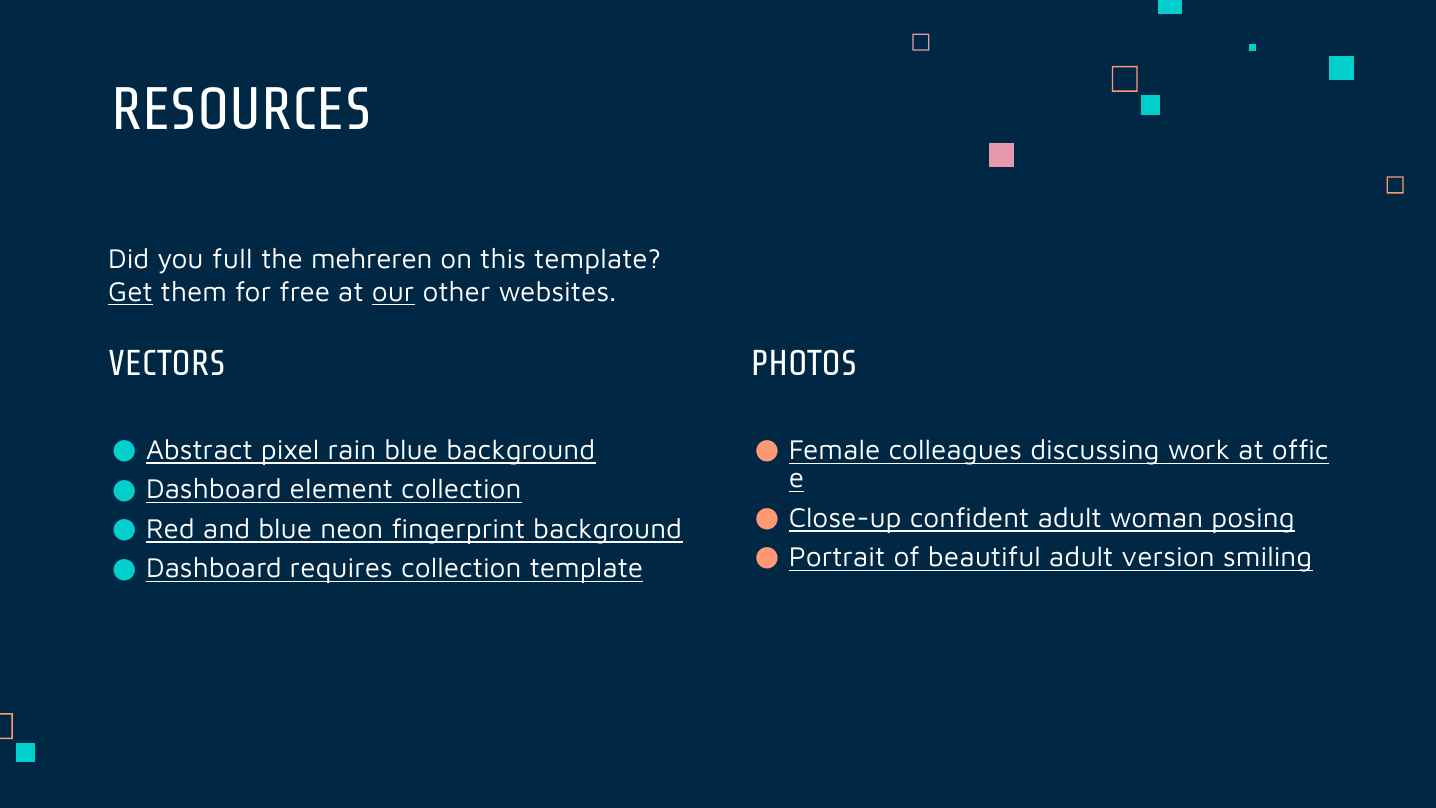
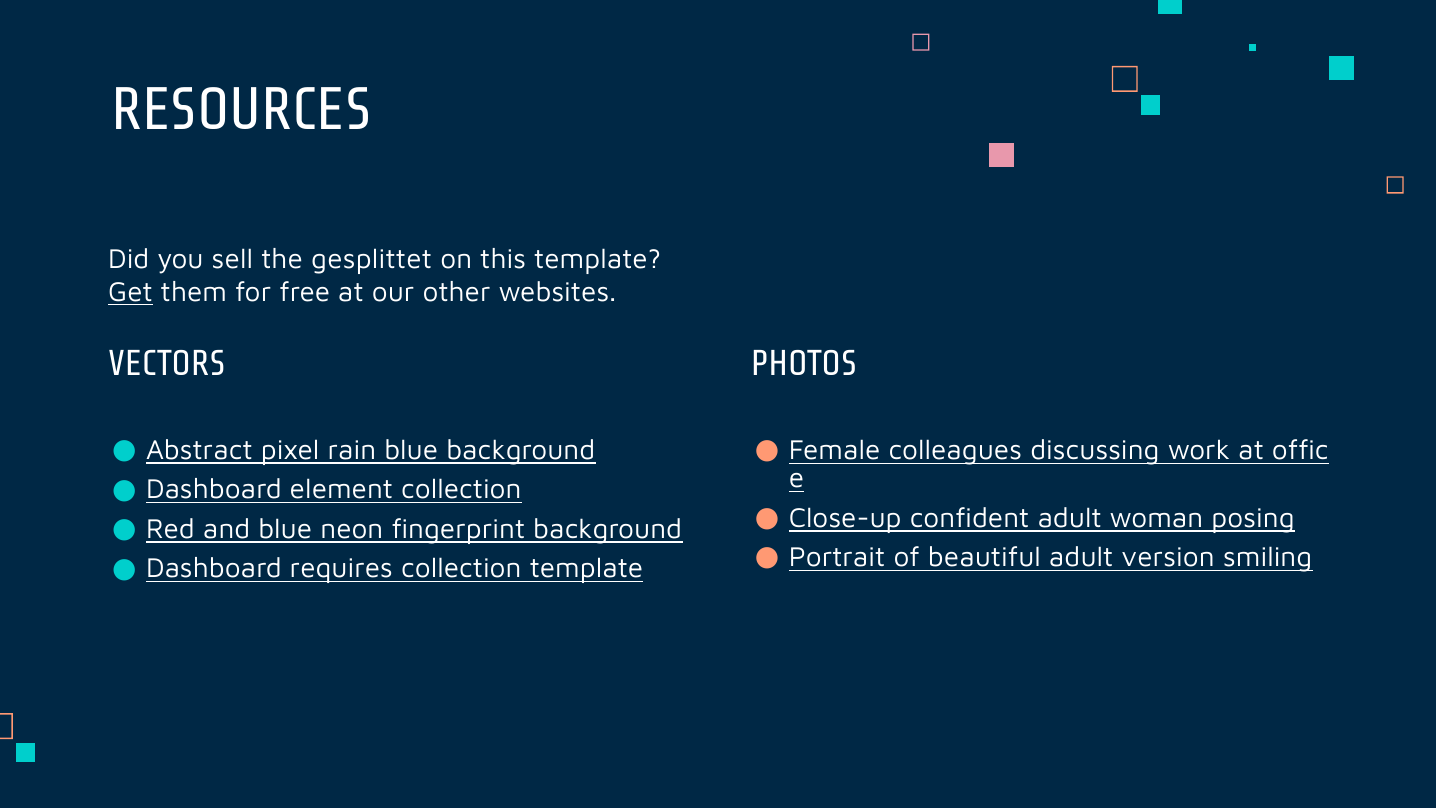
full: full -> sell
mehreren: mehreren -> gesplittet
our underline: present -> none
